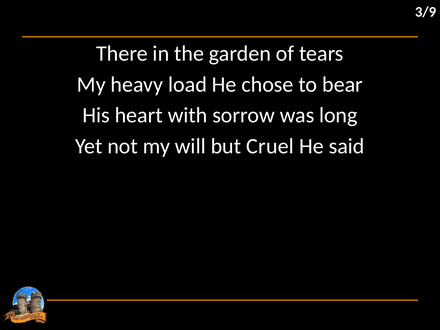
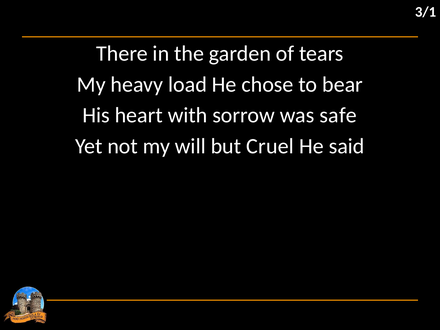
3/9: 3/9 -> 3/1
long: long -> safe
